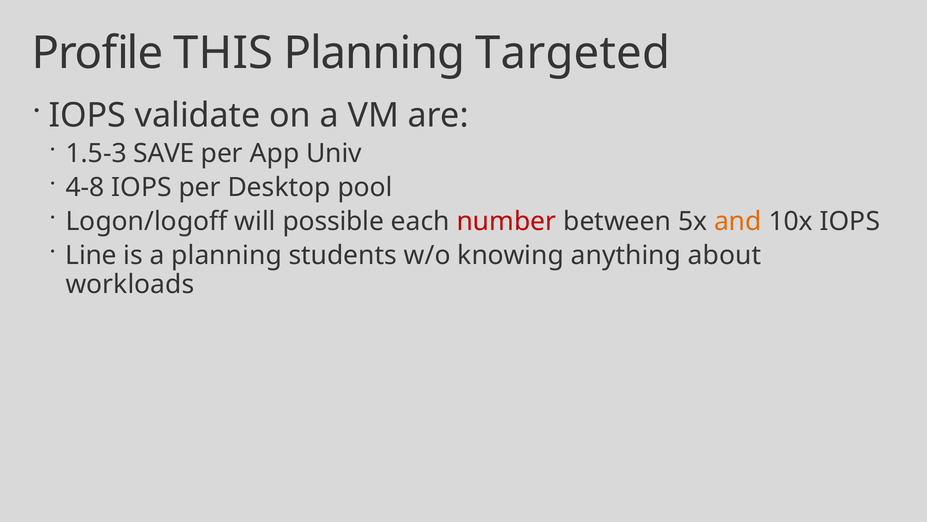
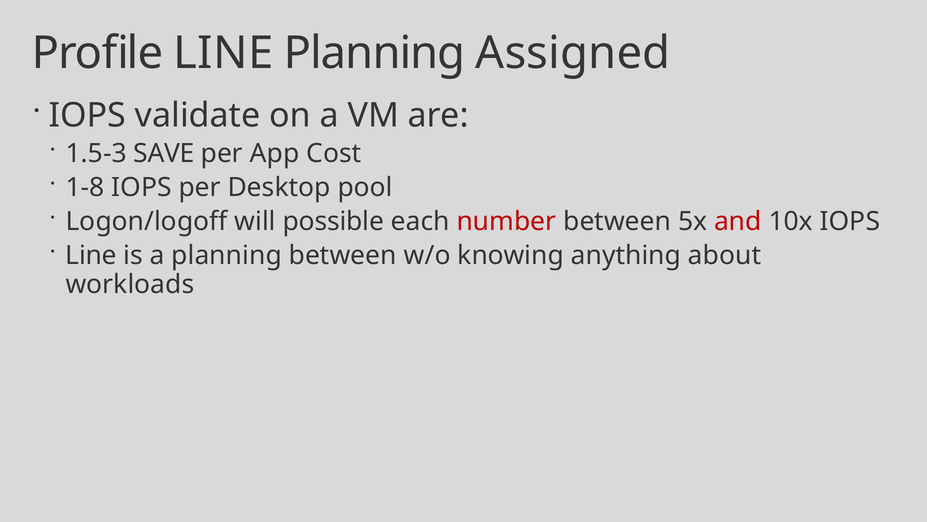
Profile THIS: THIS -> LINE
Targeted: Targeted -> Assigned
Univ: Univ -> Cost
4-8: 4-8 -> 1-8
and colour: orange -> red
planning students: students -> between
